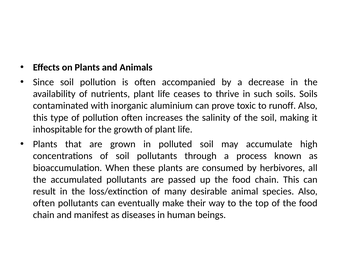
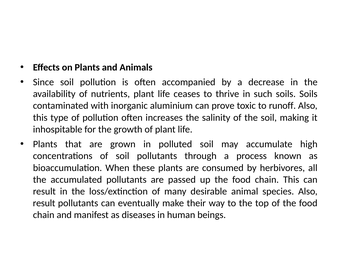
often at (44, 204): often -> result
